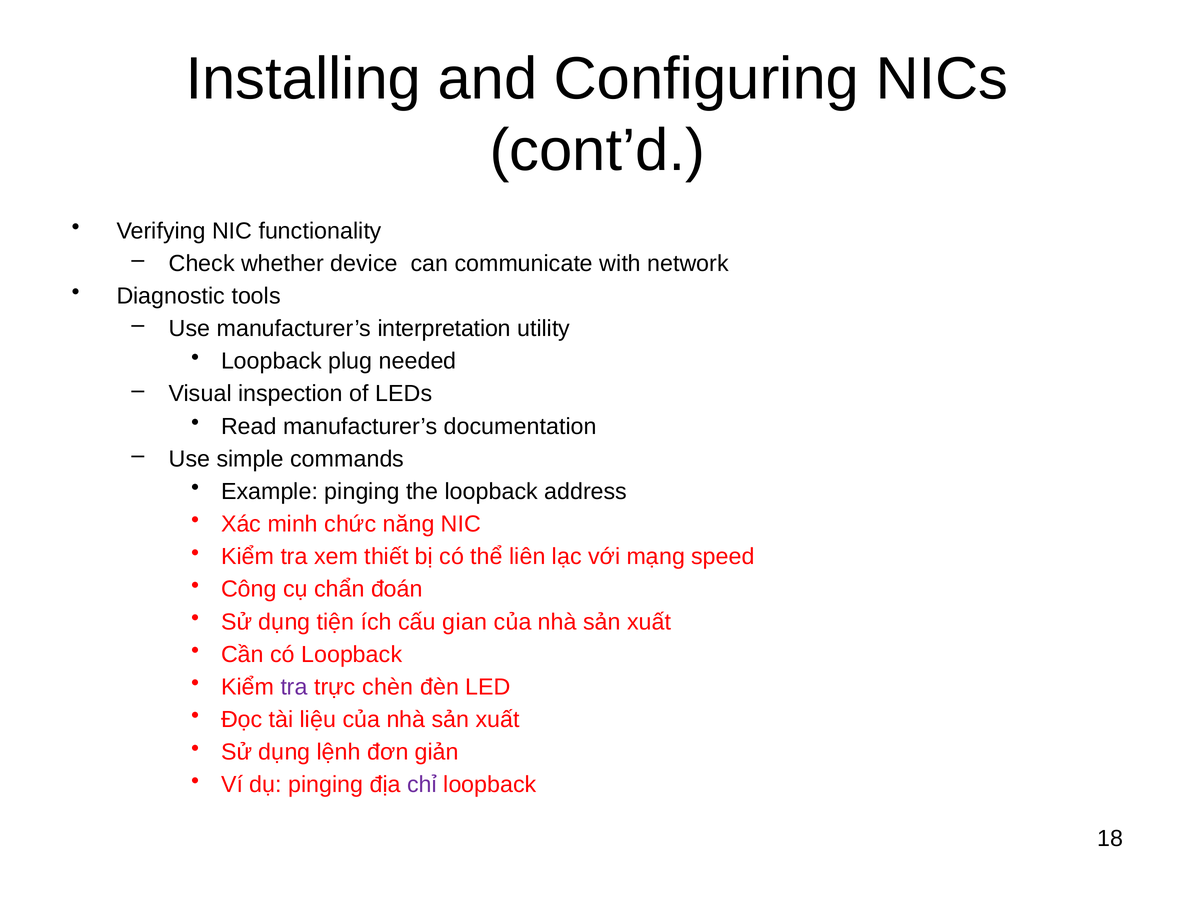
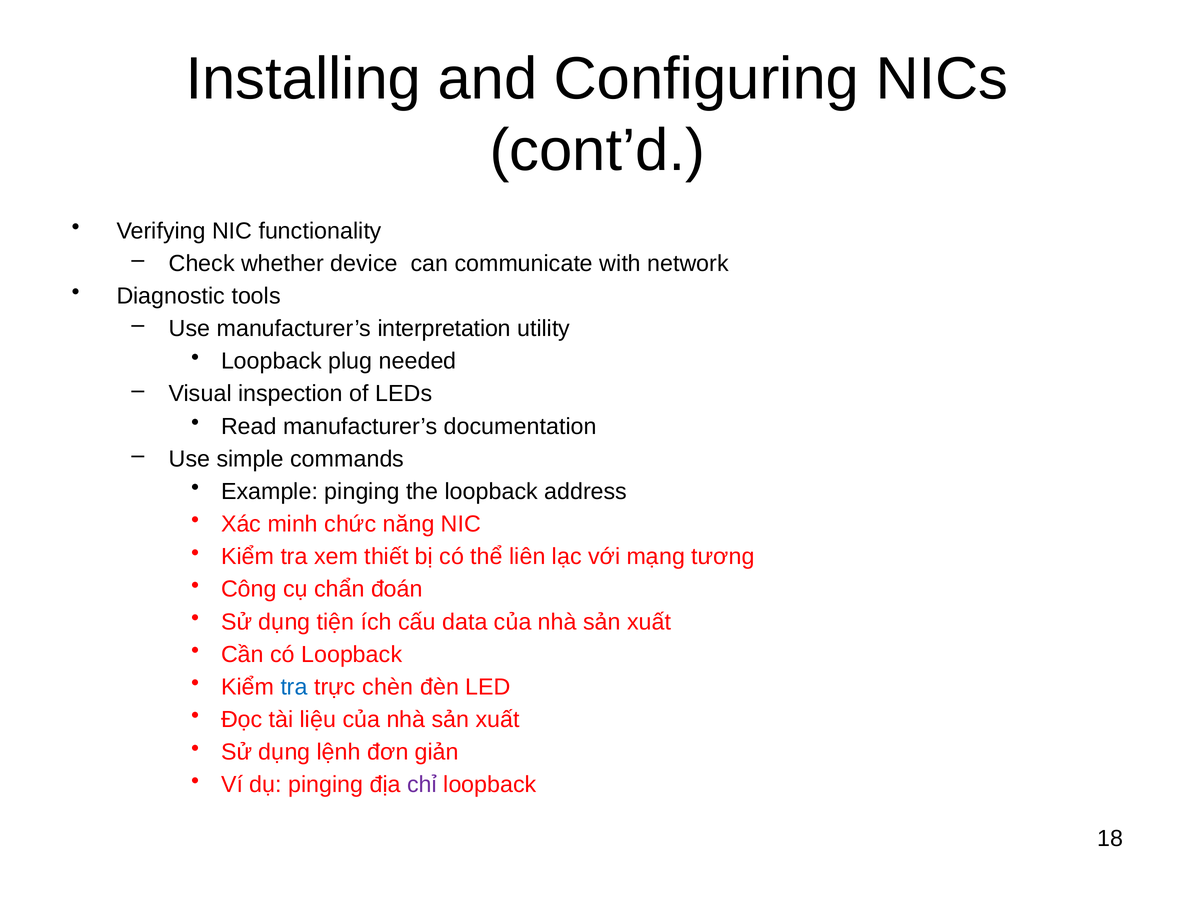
speed: speed -> tương
gian: gian -> data
tra at (294, 686) colour: purple -> blue
